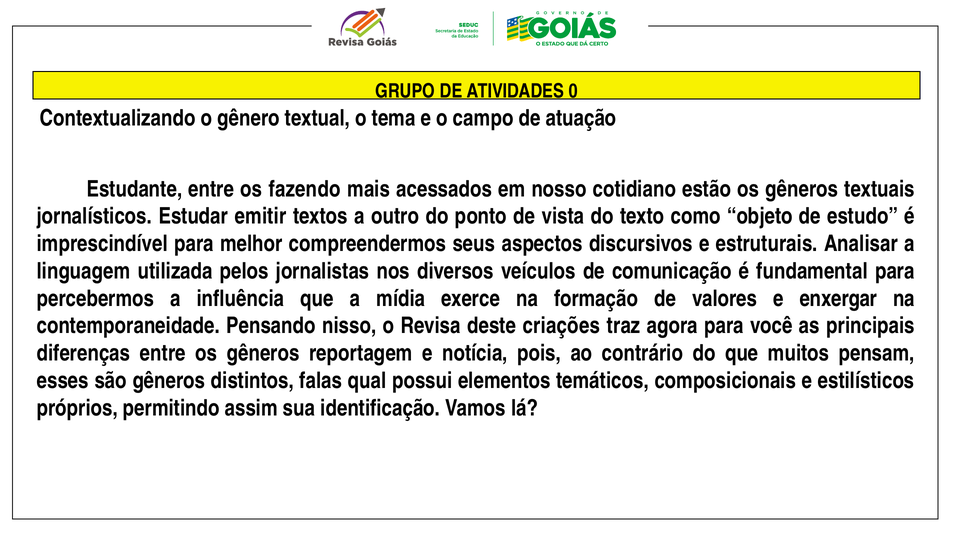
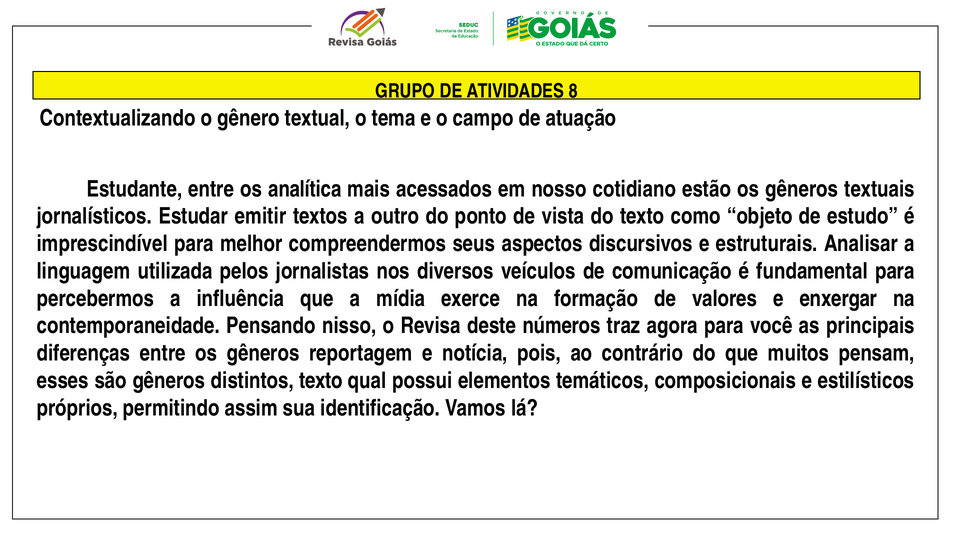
0: 0 -> 8
fazendo: fazendo -> analítica
criações: criações -> números
distintos falas: falas -> texto
